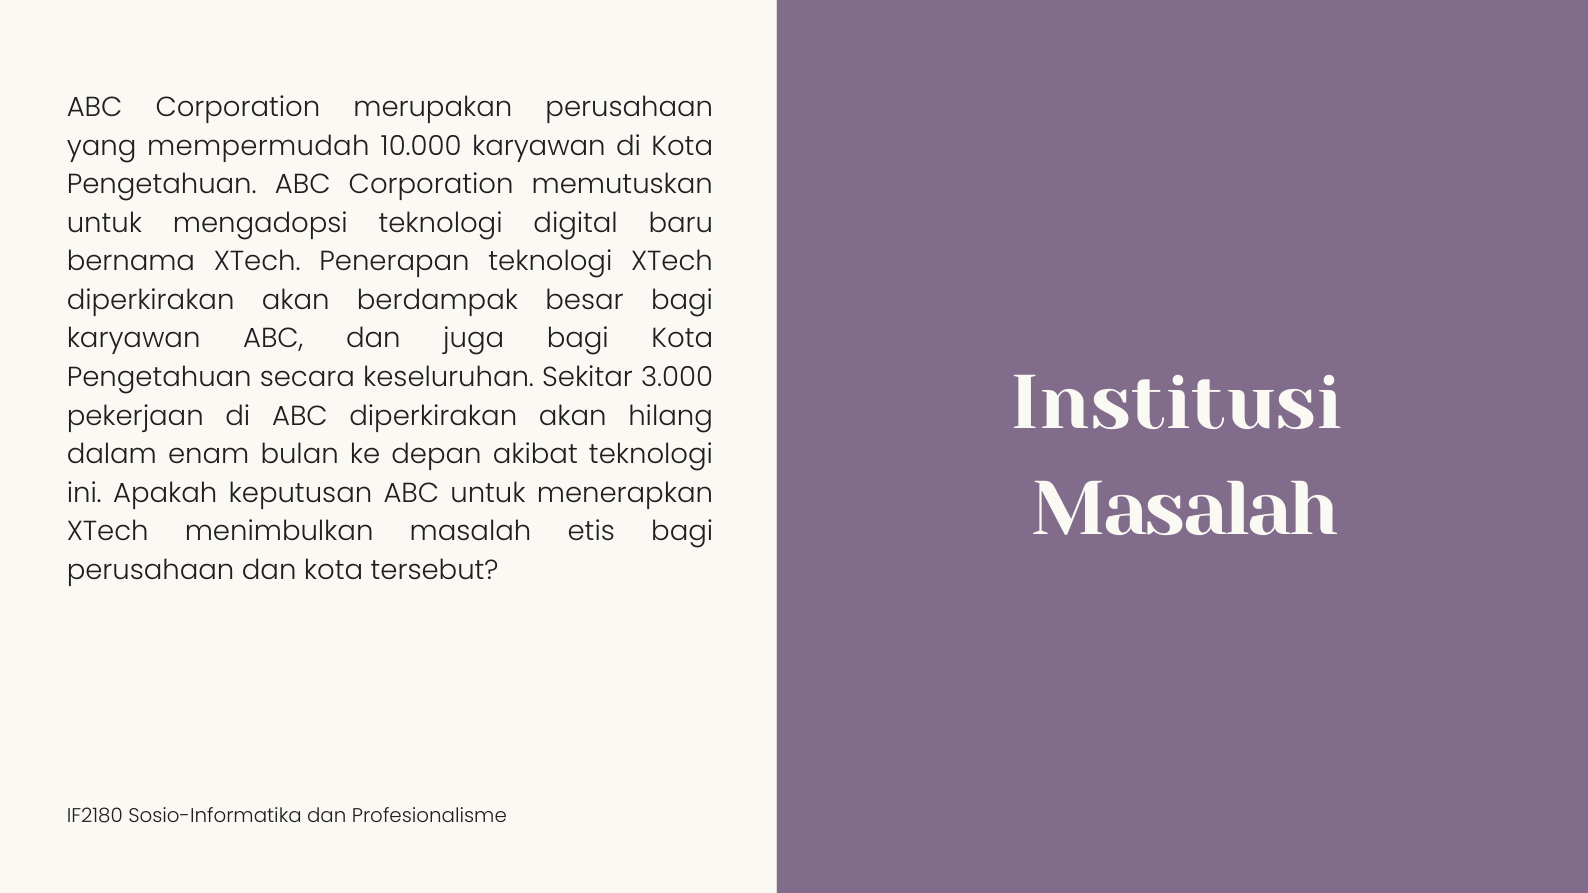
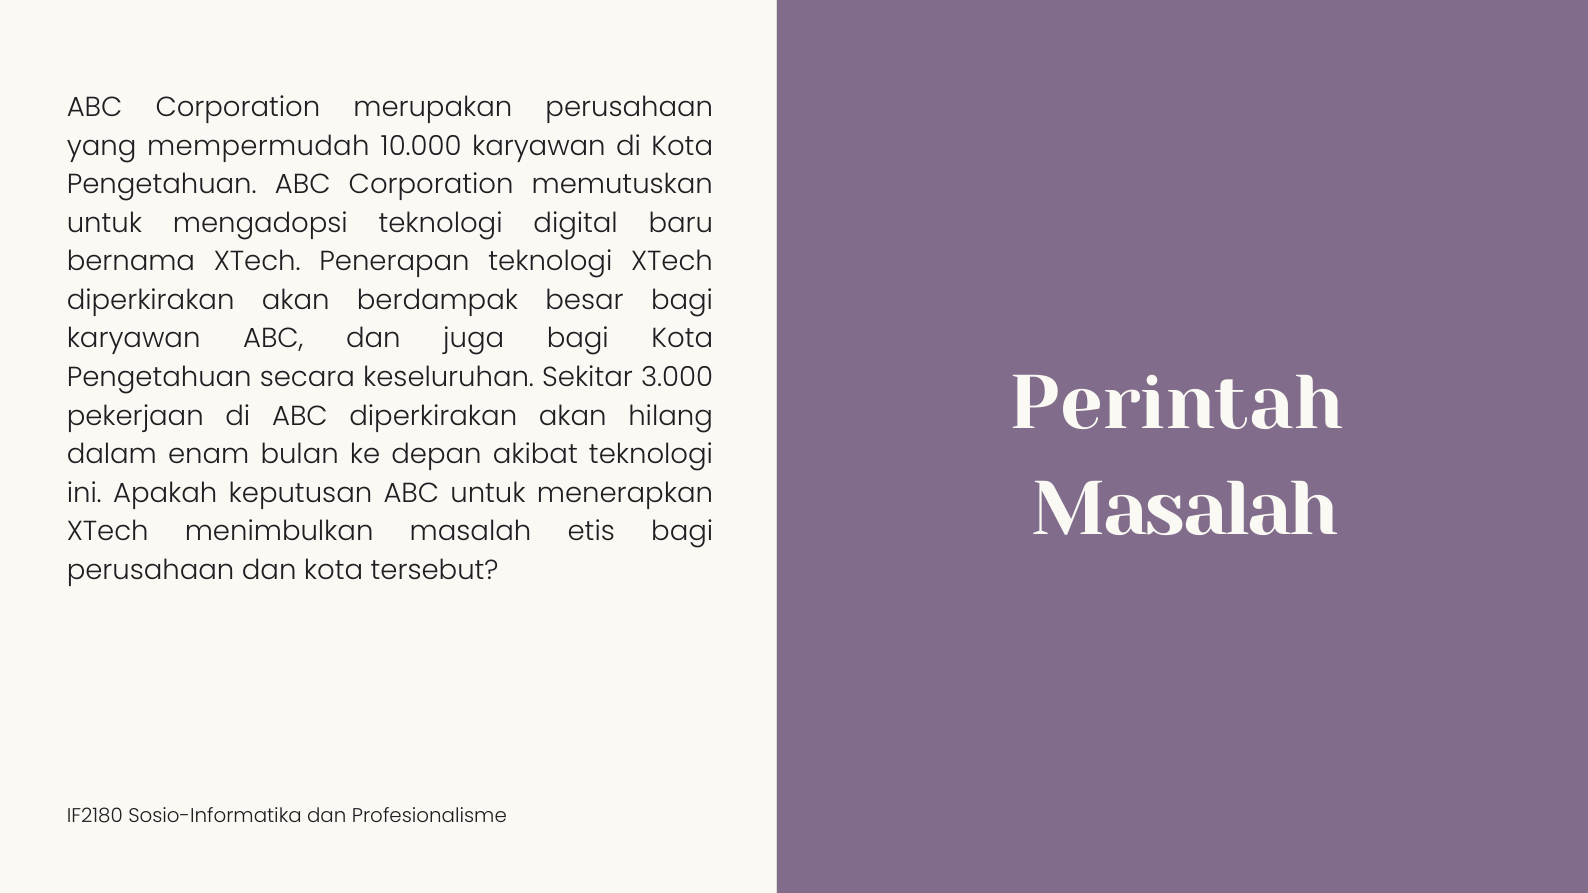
Institusi: Institusi -> Perintah
